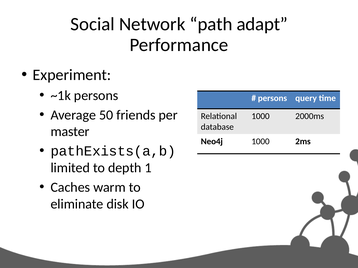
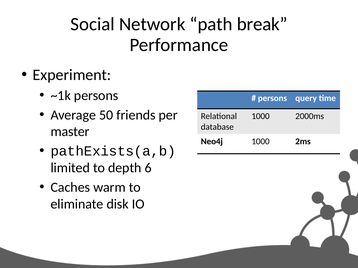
adapt: adapt -> break
1: 1 -> 6
